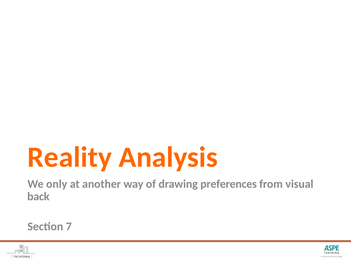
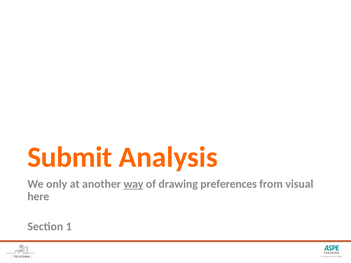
Reality: Reality -> Submit
way underline: none -> present
back: back -> here
7: 7 -> 1
